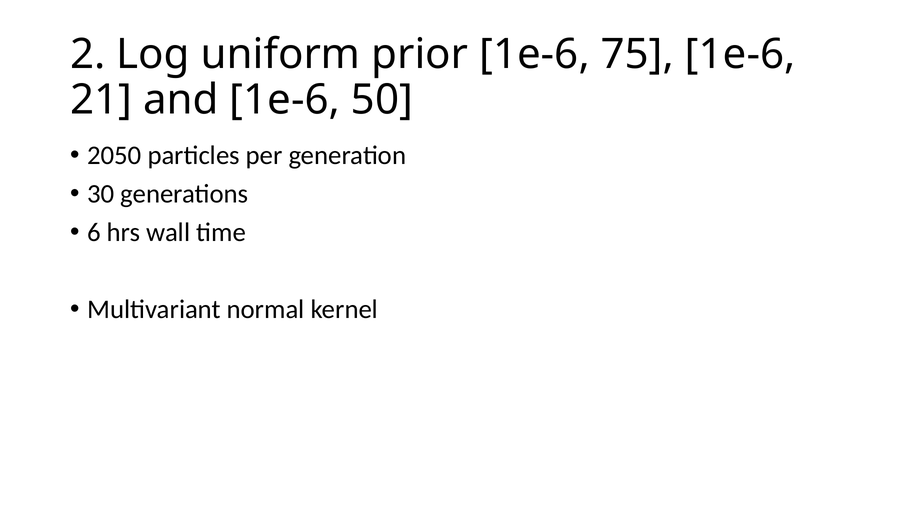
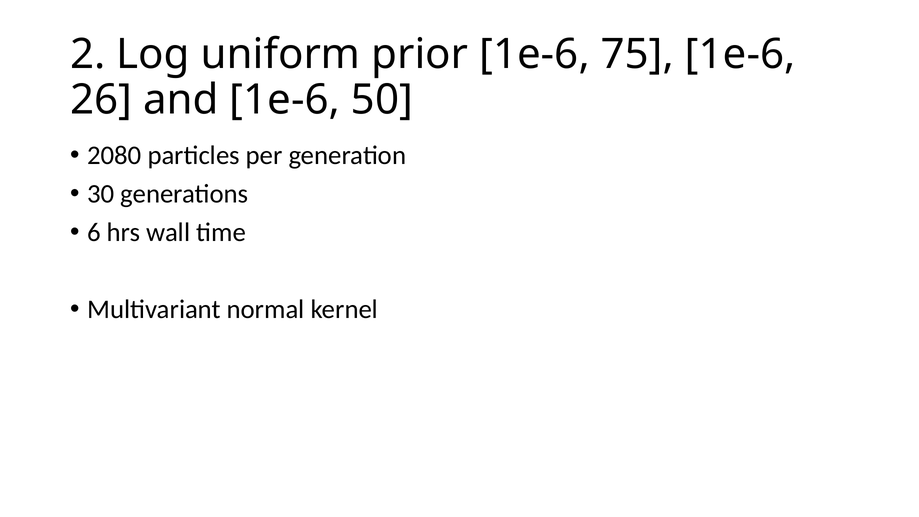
21: 21 -> 26
2050: 2050 -> 2080
